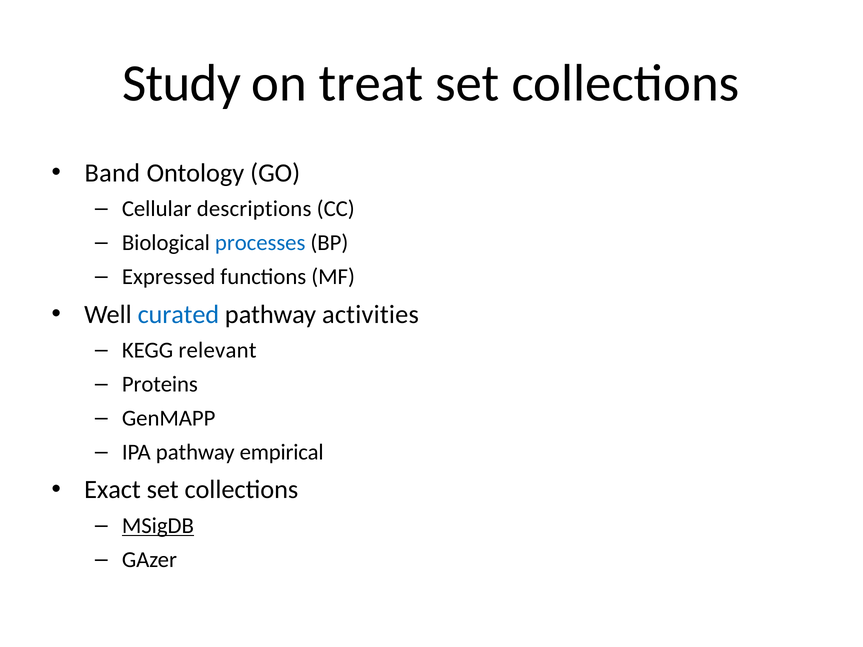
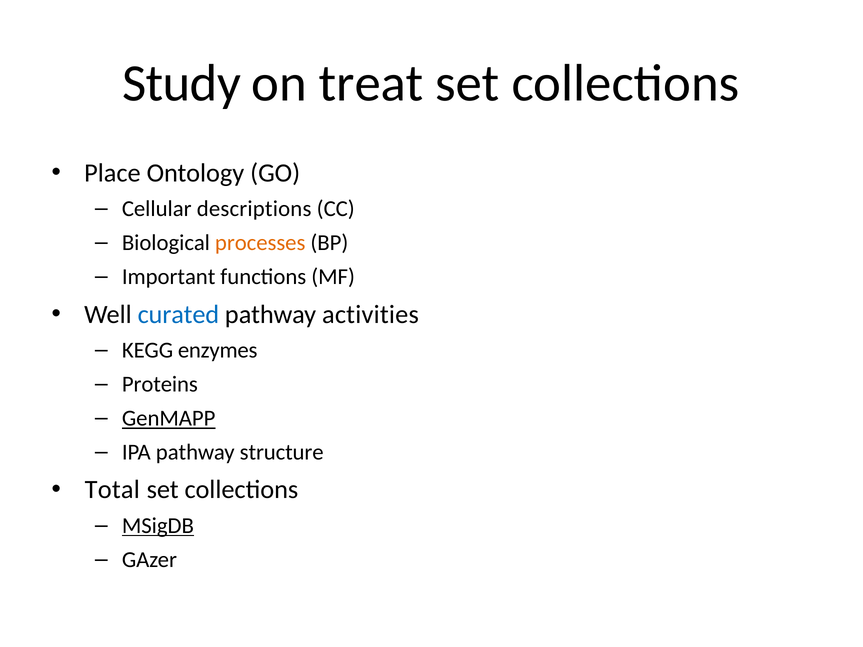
Band: Band -> Place
processes colour: blue -> orange
Expressed: Expressed -> Important
relevant: relevant -> enzymes
GenMAPP underline: none -> present
empirical: empirical -> structure
Exact: Exact -> Total
